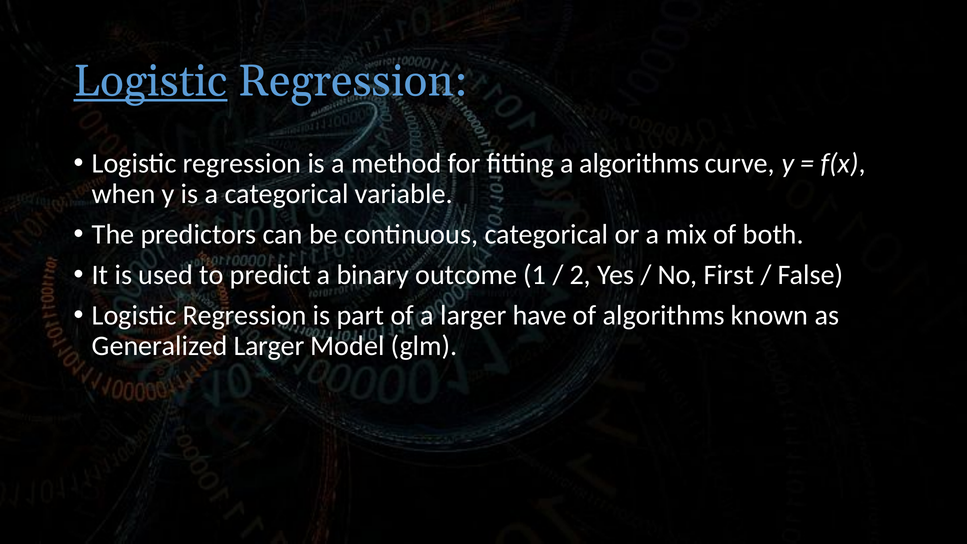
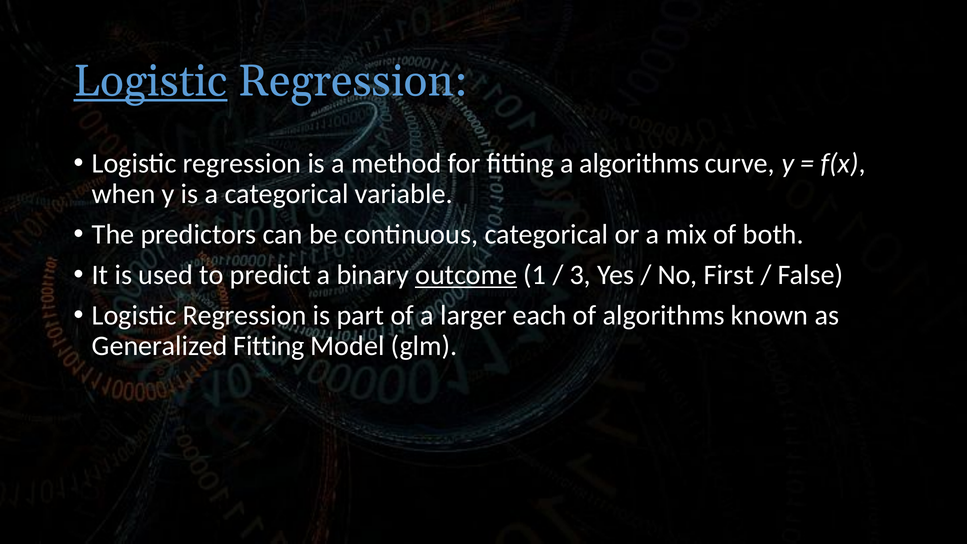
outcome underline: none -> present
2: 2 -> 3
have: have -> each
Generalized Larger: Larger -> Fitting
